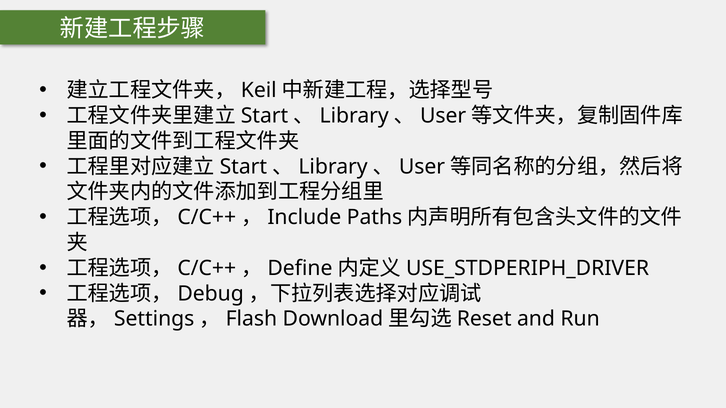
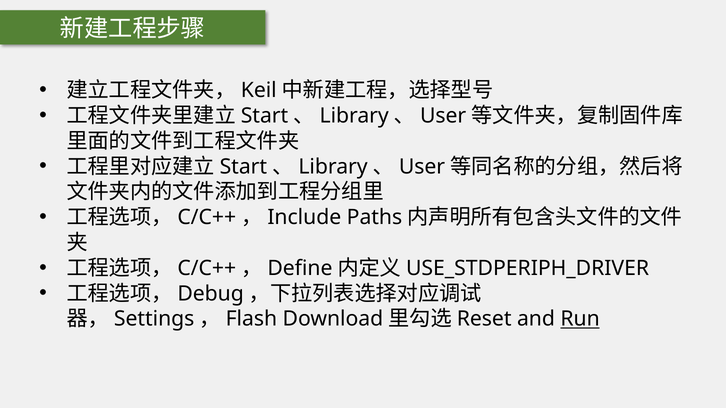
Run underline: none -> present
